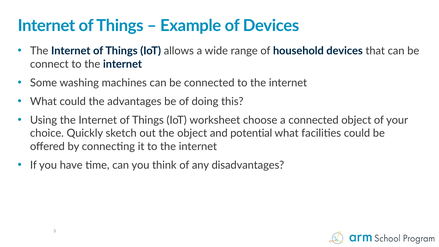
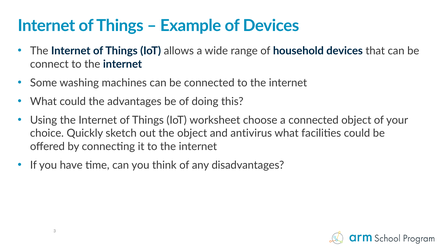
potential: potential -> antivirus
